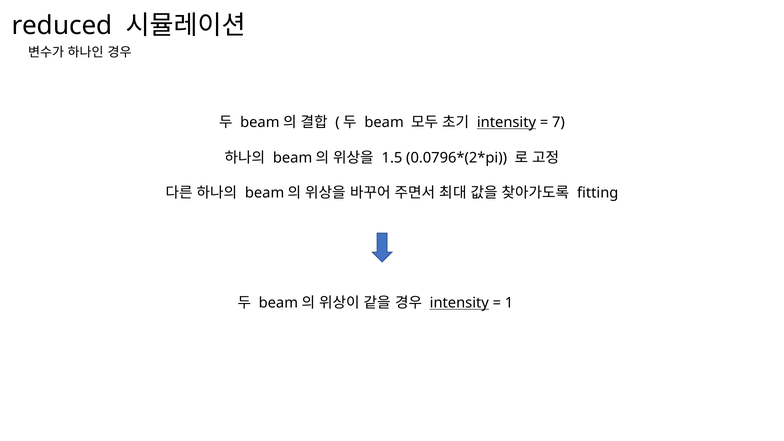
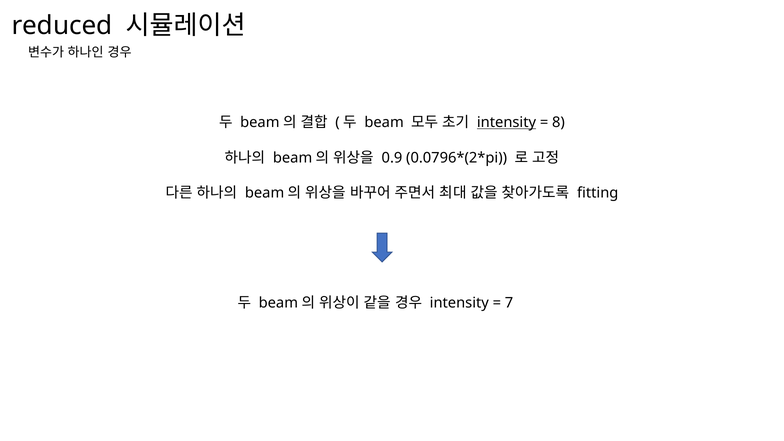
7: 7 -> 8
1.5: 1.5 -> 0.9
intensity at (459, 303) underline: present -> none
1: 1 -> 7
